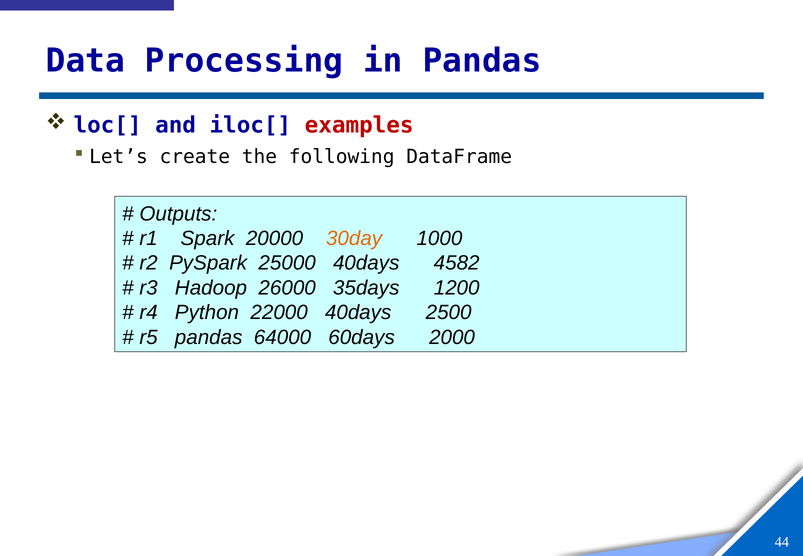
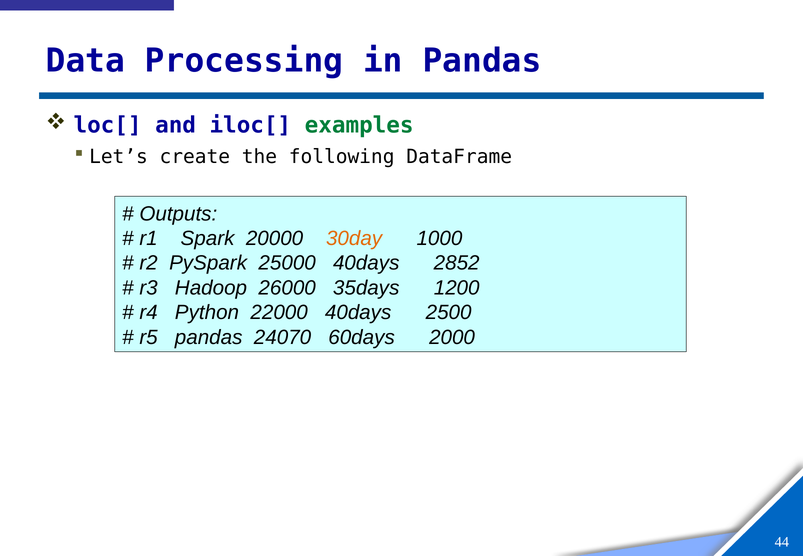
examples colour: red -> green
4582: 4582 -> 2852
64000: 64000 -> 24070
